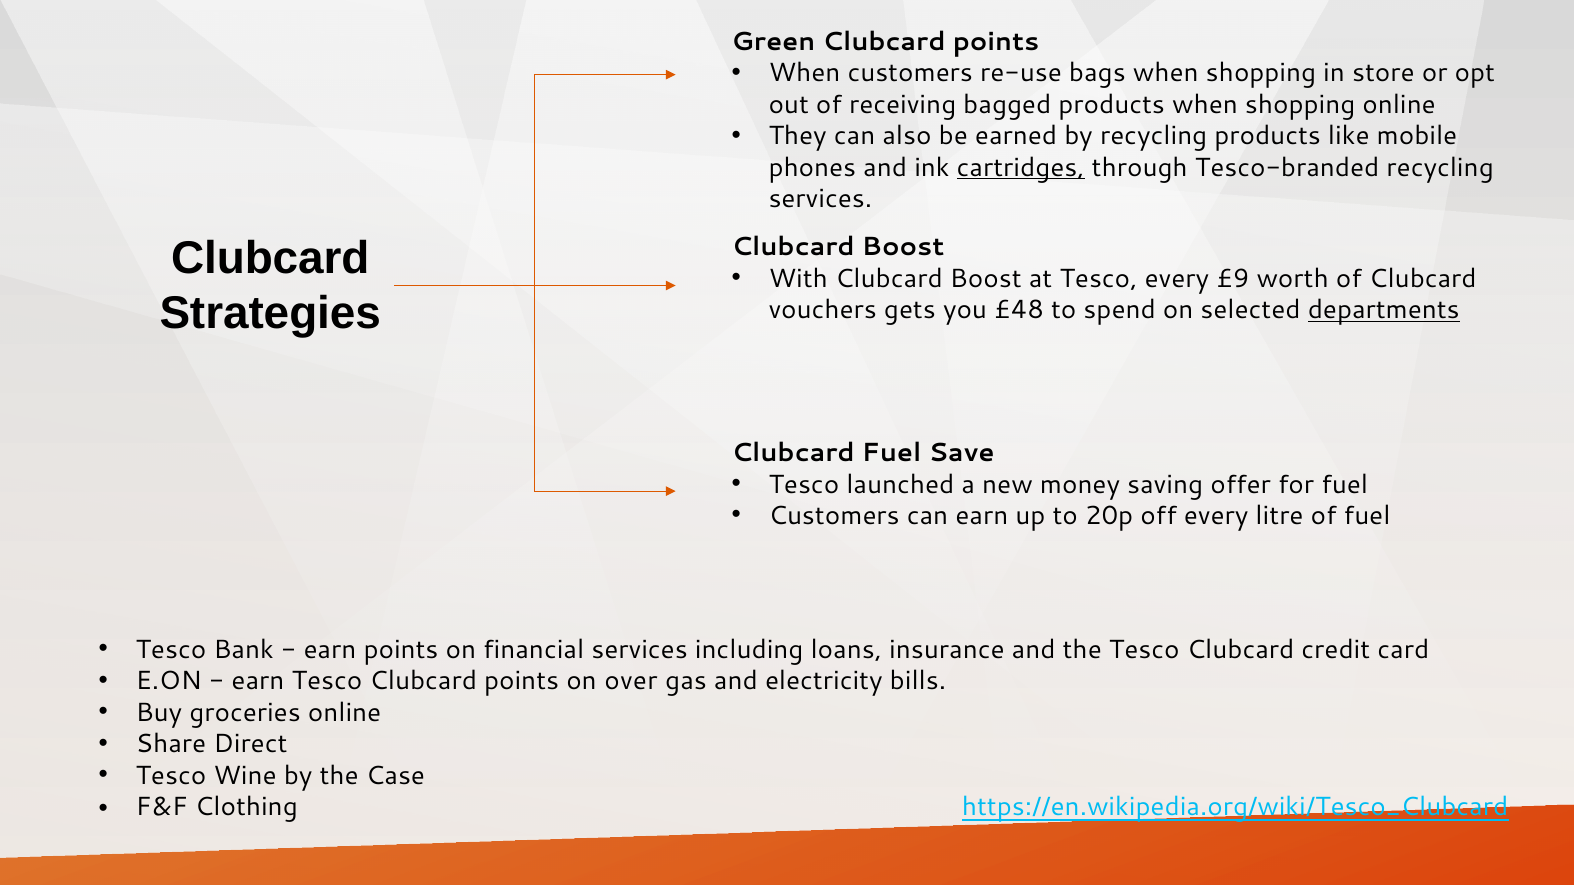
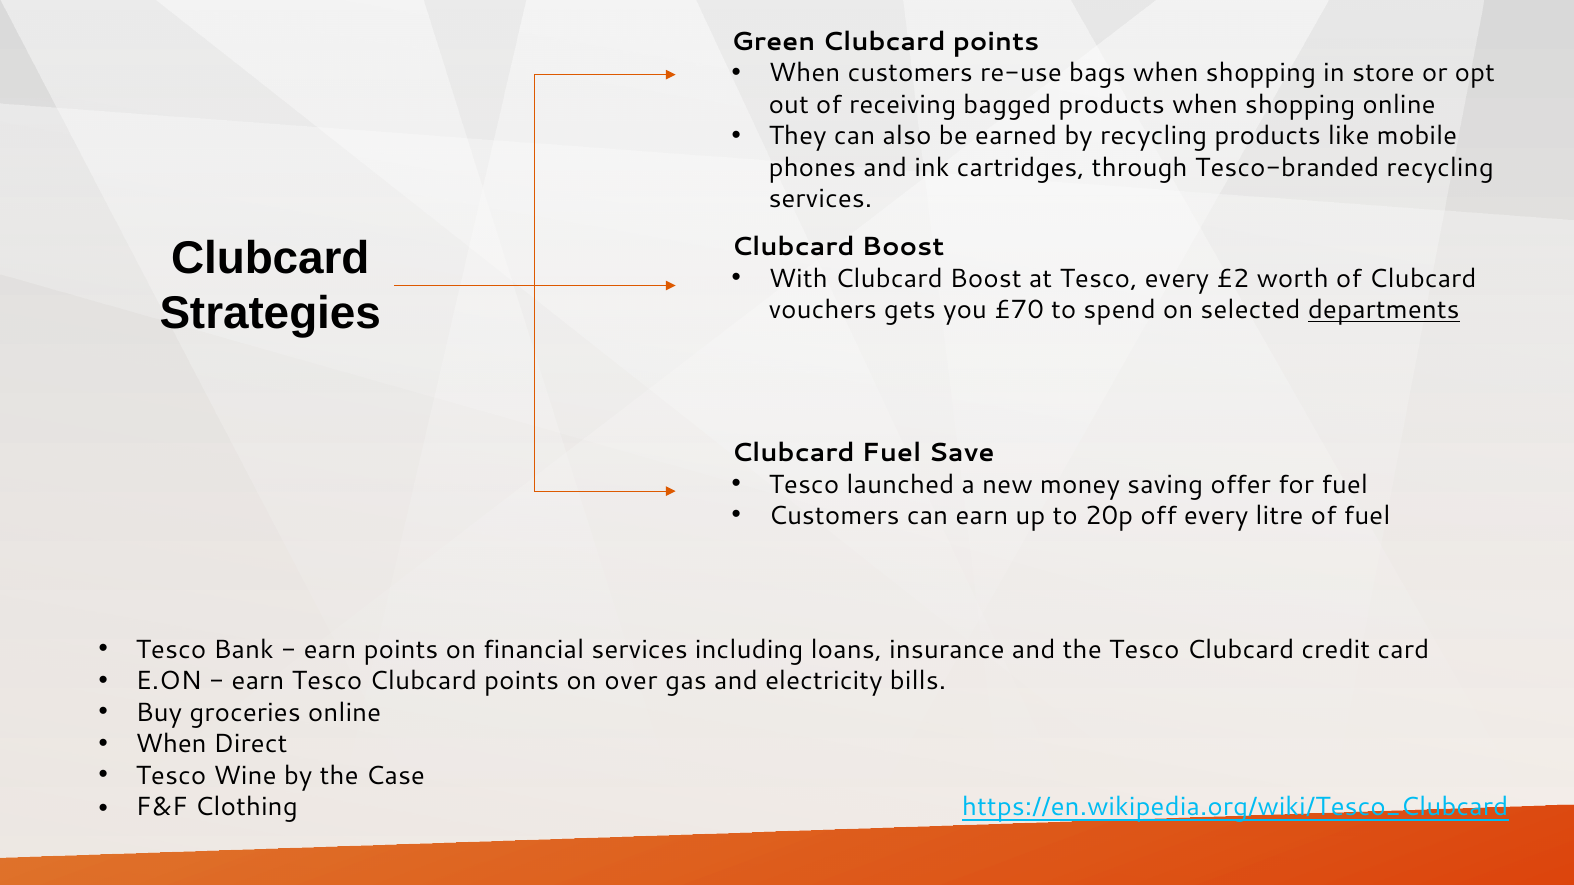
cartridges underline: present -> none
£9: £9 -> £2
£48: £48 -> £70
Share at (171, 744): Share -> When
